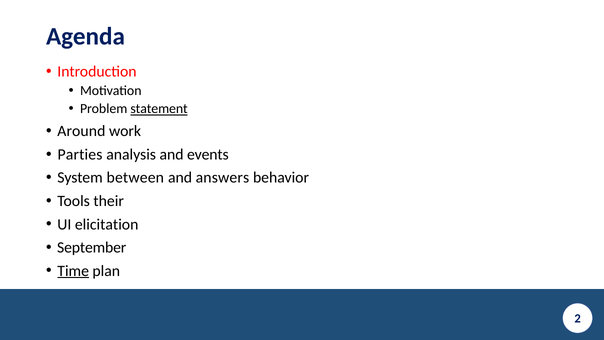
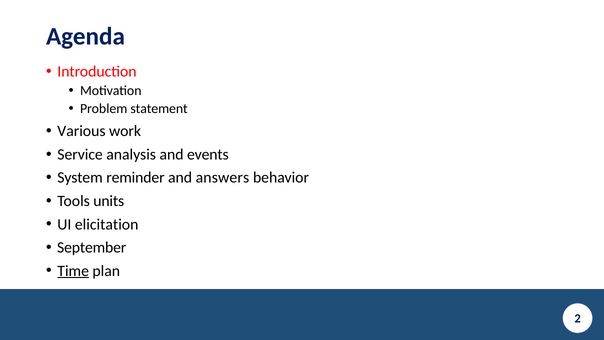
statement underline: present -> none
Around: Around -> Various
Parties: Parties -> Service
between: between -> reminder
their: their -> units
